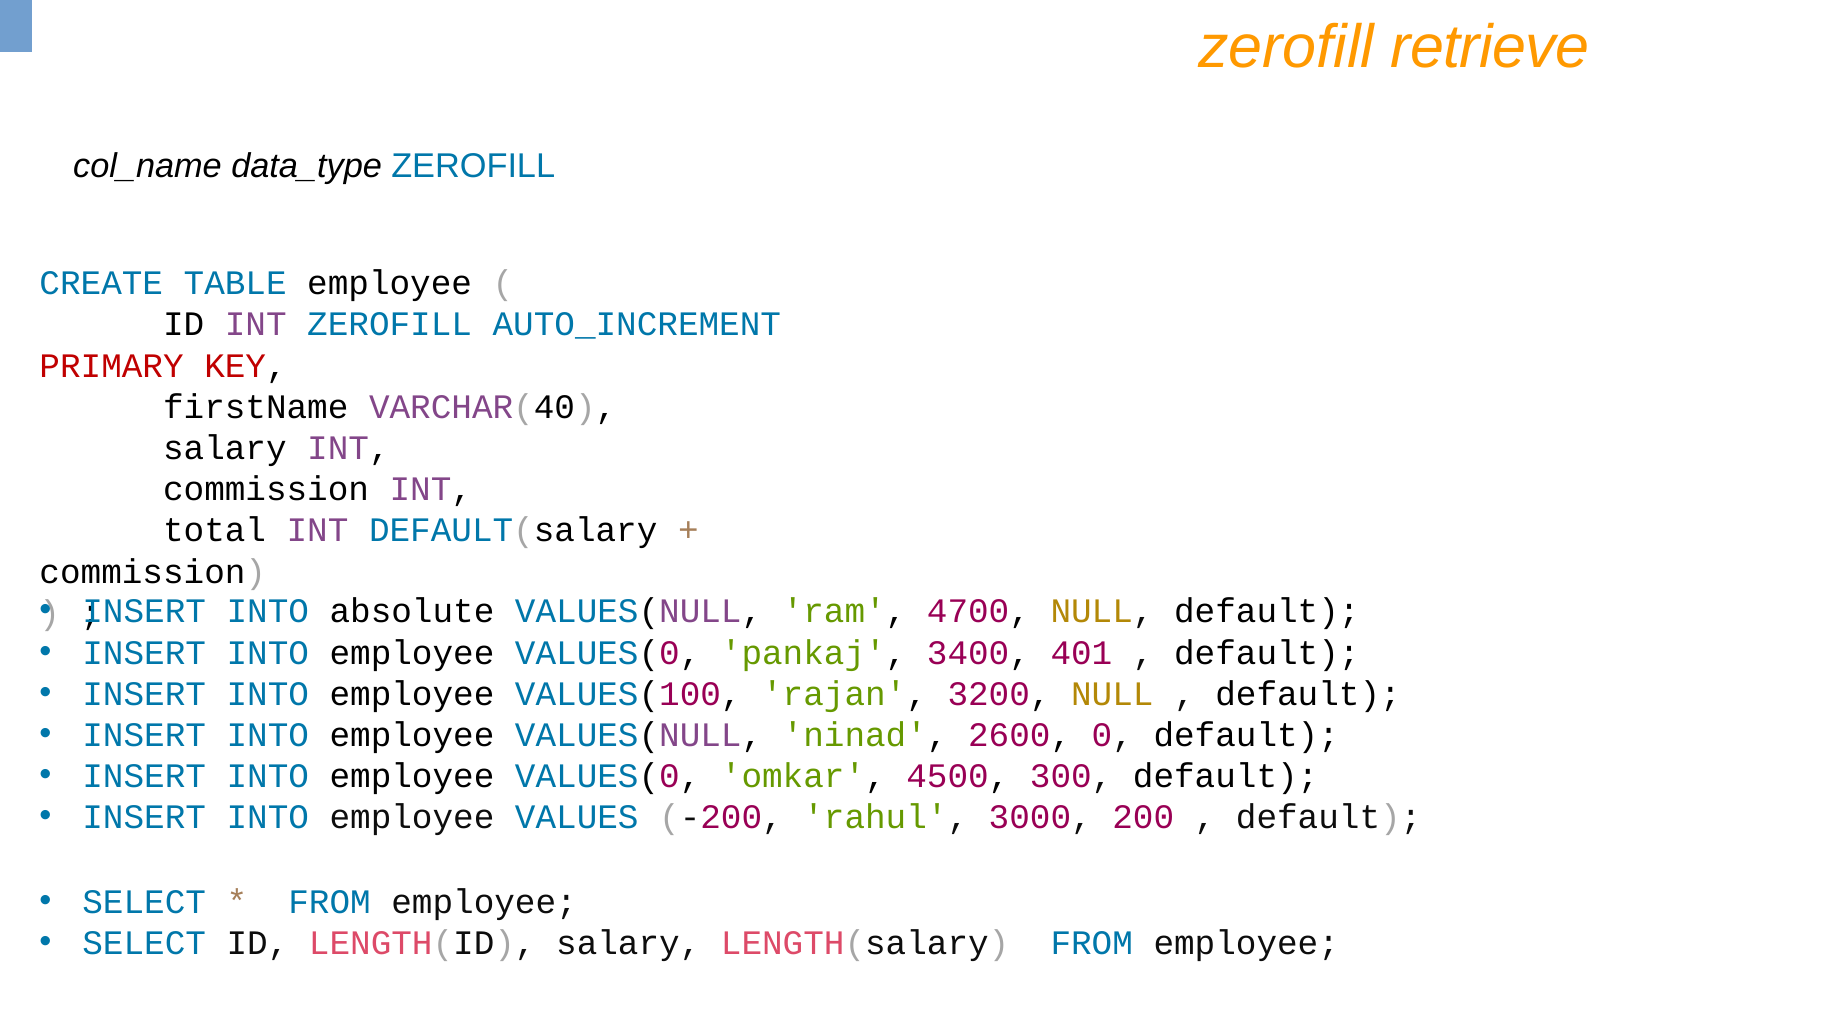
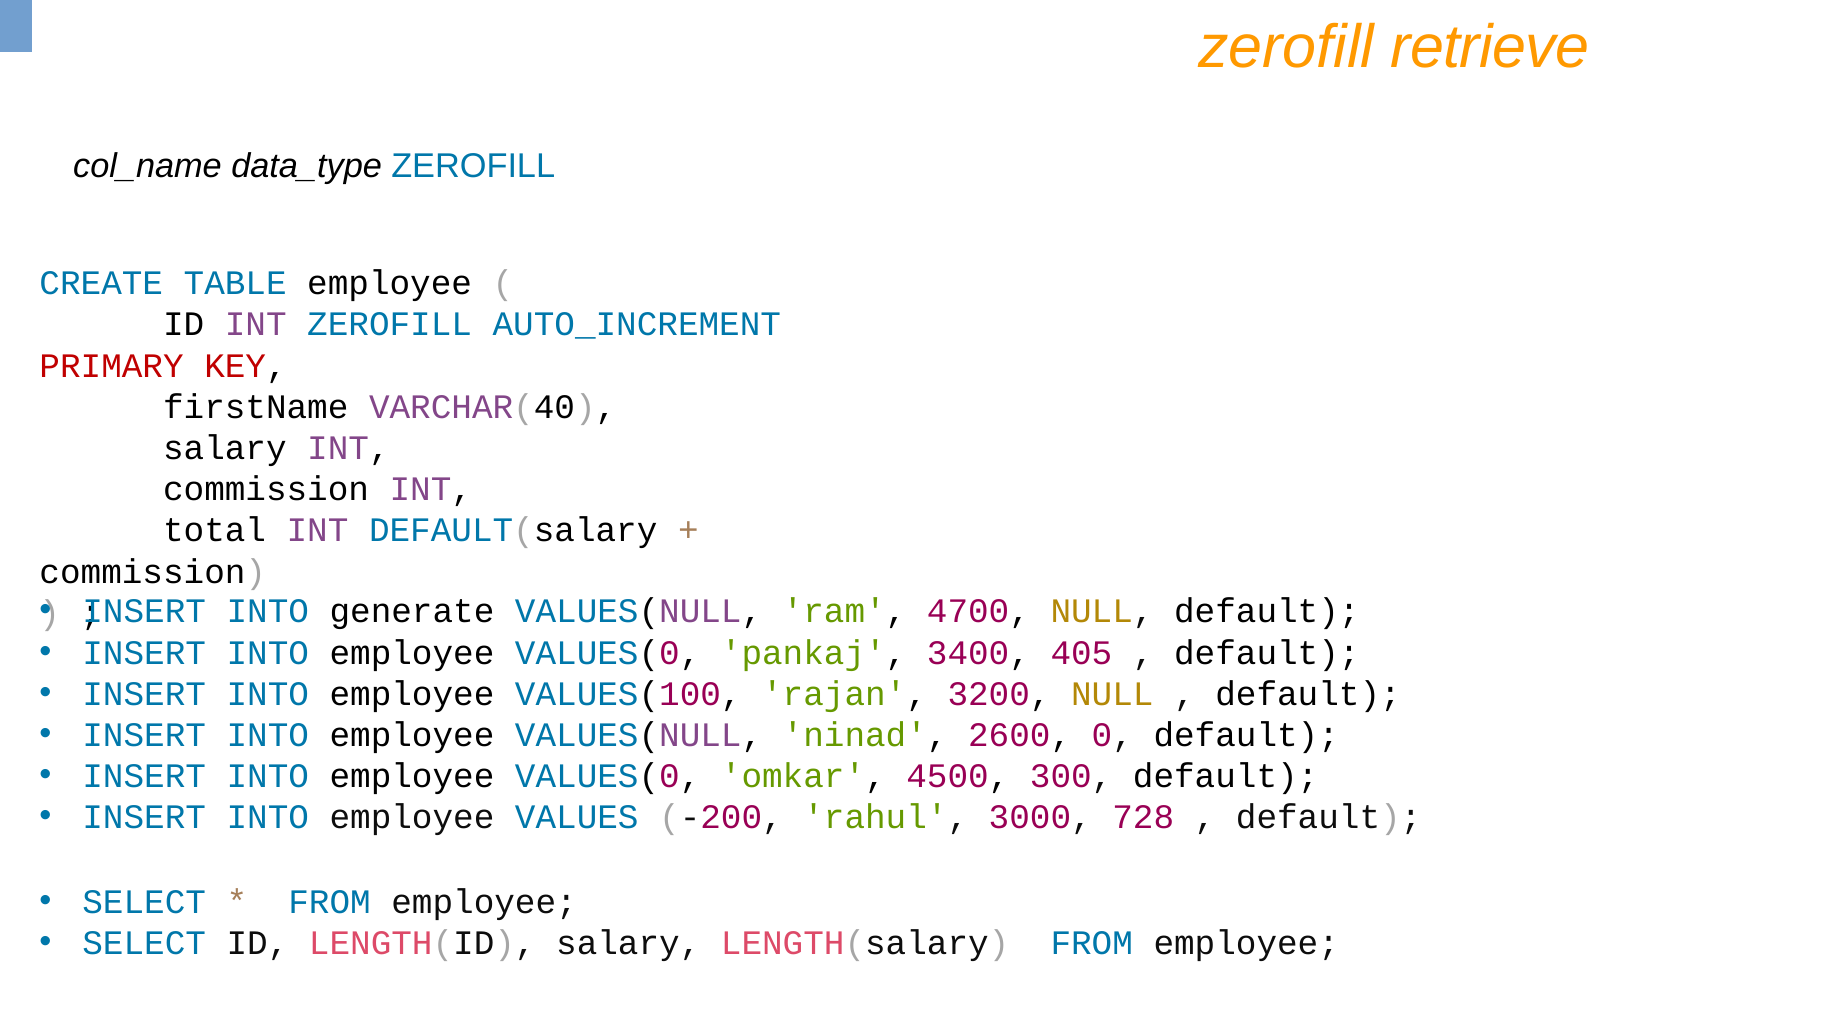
absolute: absolute -> generate
401: 401 -> 405
200: 200 -> 728
